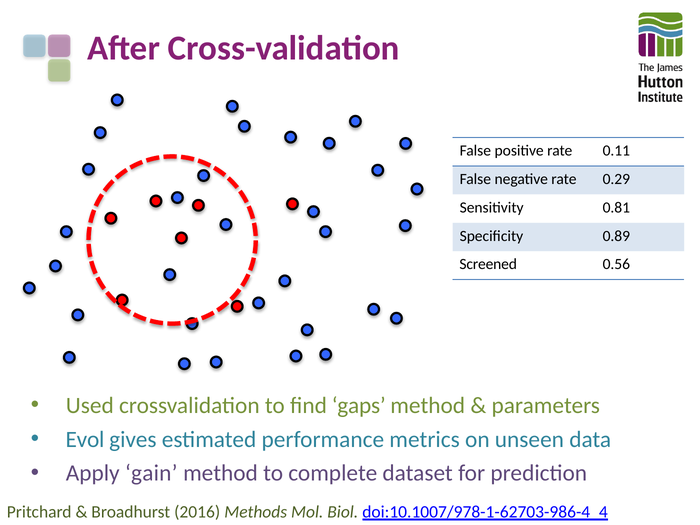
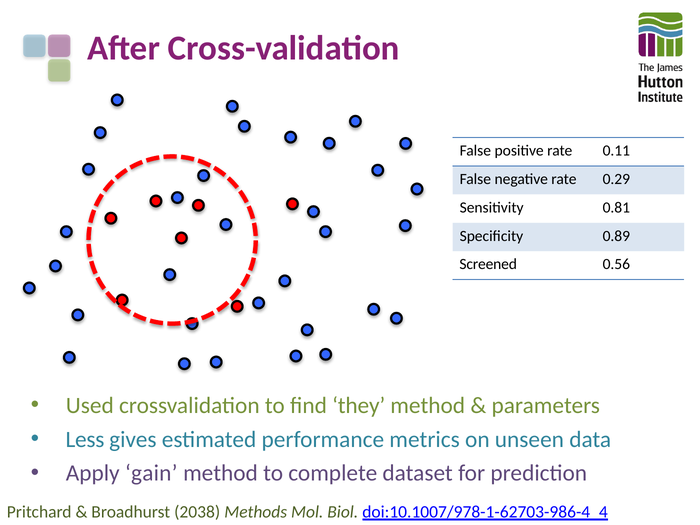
gaps: gaps -> they
Evol: Evol -> Less
2016: 2016 -> 2038
